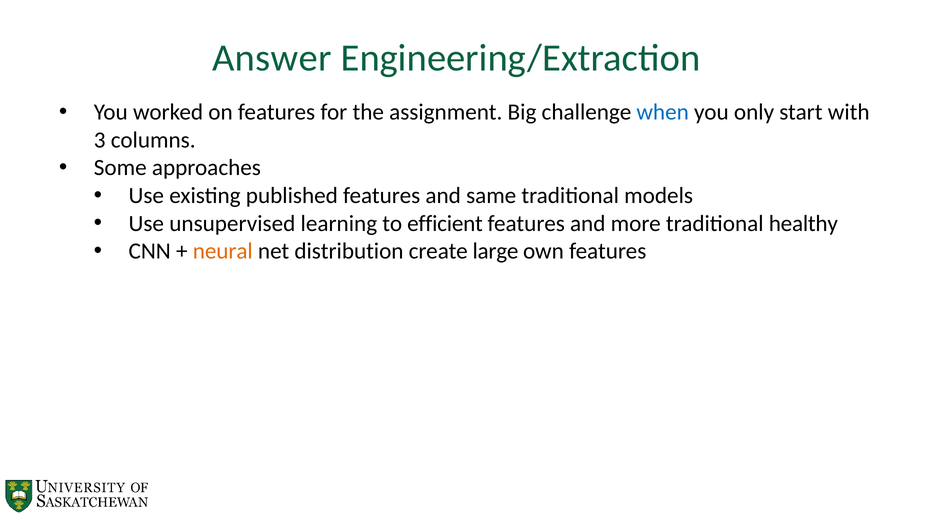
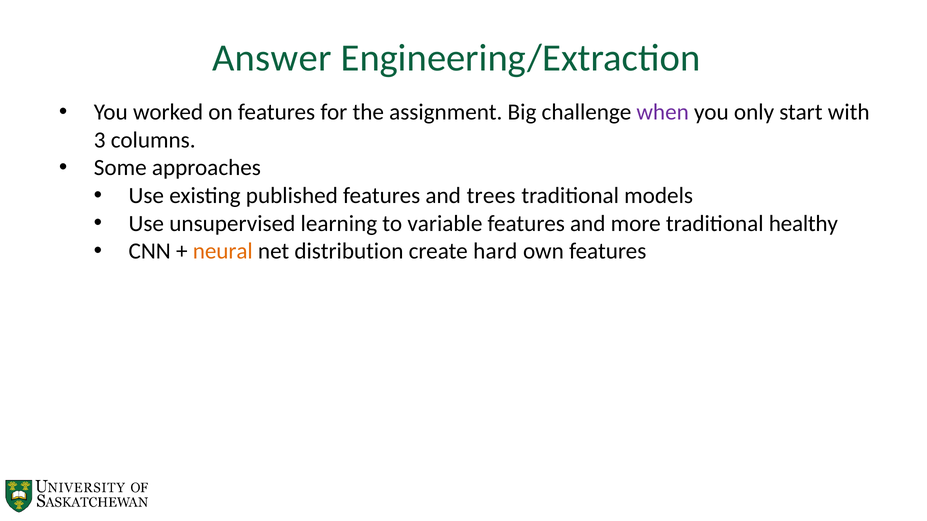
when colour: blue -> purple
same: same -> trees
efficient: efficient -> variable
large: large -> hard
